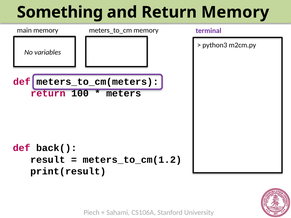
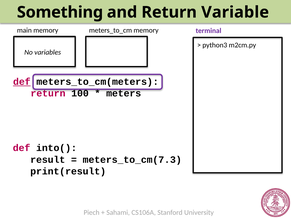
Return Memory: Memory -> Variable
def at (22, 82) underline: none -> present
back(: back( -> into(
meters_to_cm(1.2: meters_to_cm(1.2 -> meters_to_cm(7.3
